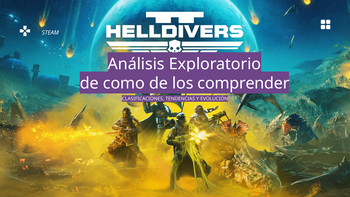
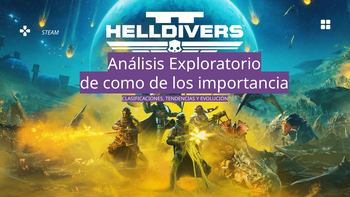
comprender: comprender -> importancia
